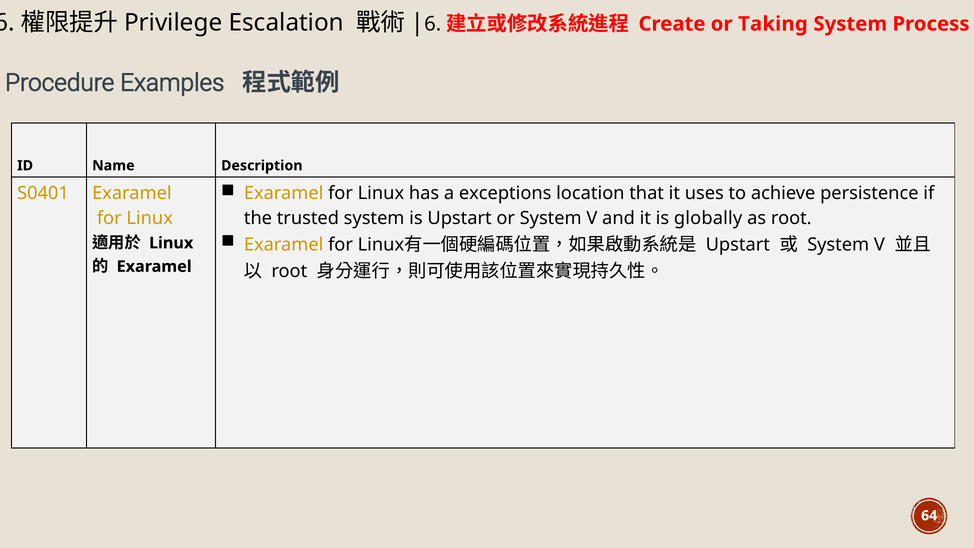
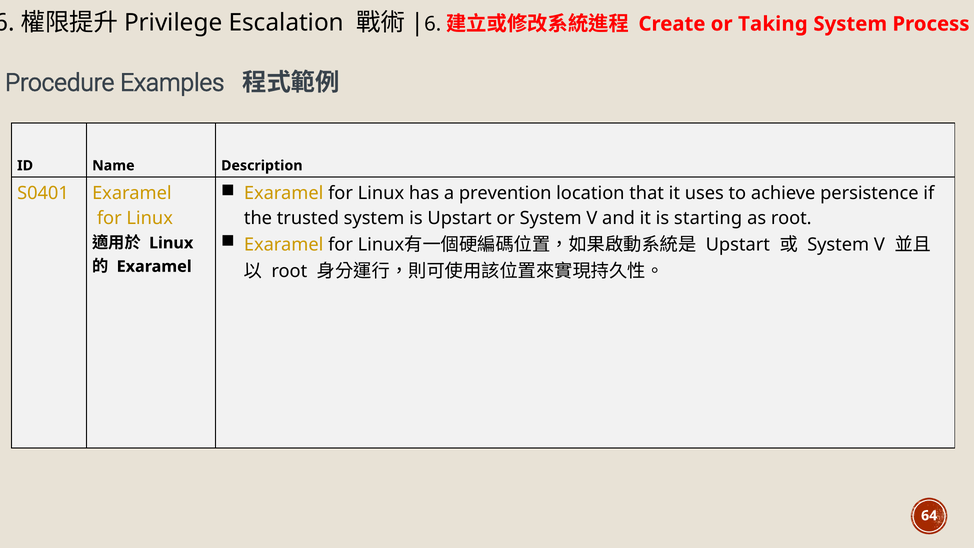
exceptions: exceptions -> prevention
globally: globally -> starting
